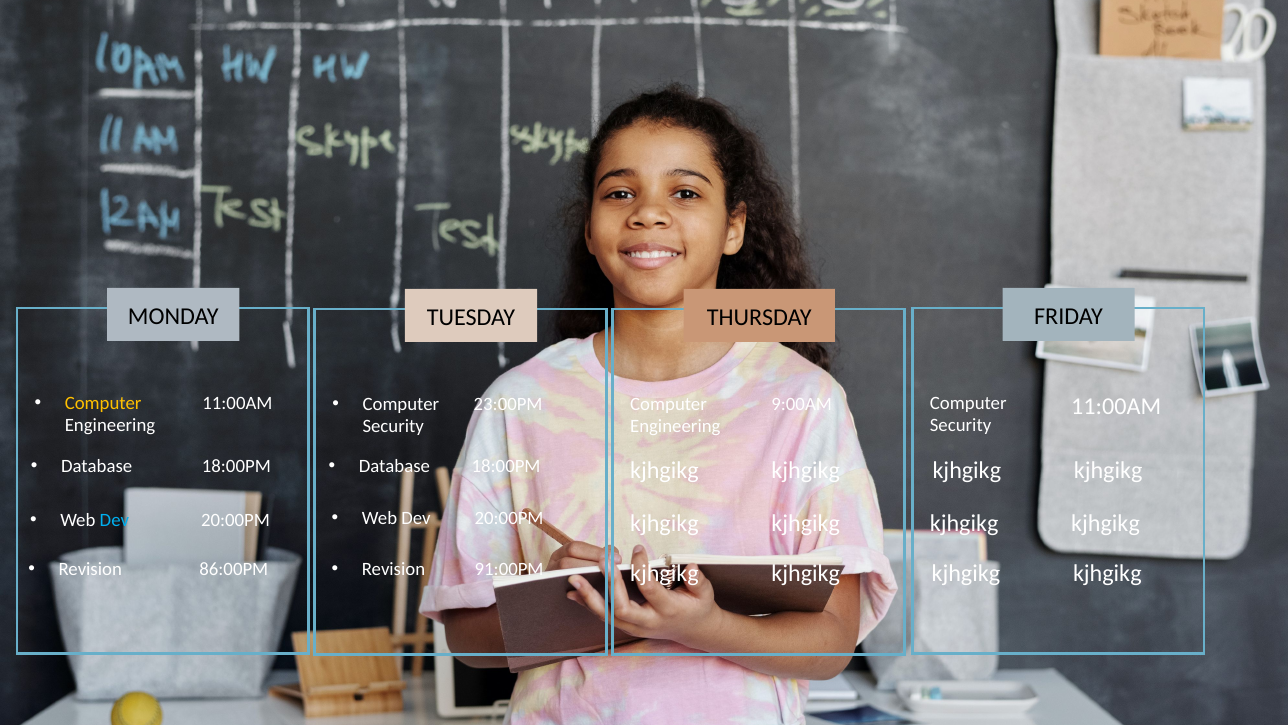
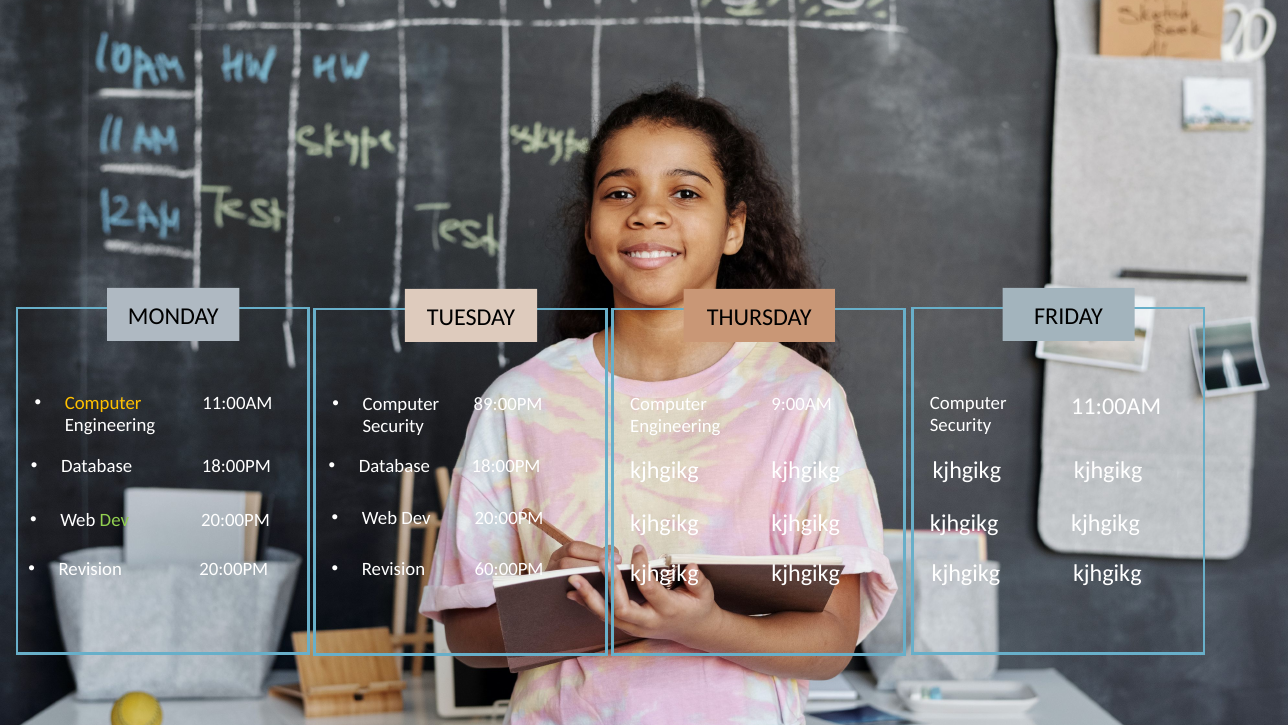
23:00PM: 23:00PM -> 89:00PM
Dev at (114, 519) colour: light blue -> light green
Revision 86:00PM: 86:00PM -> 20:00PM
91:00PM: 91:00PM -> 60:00PM
